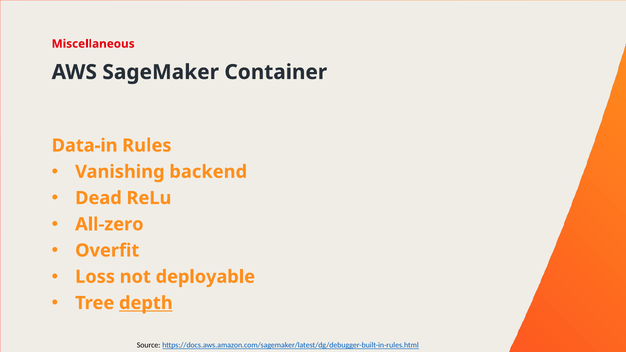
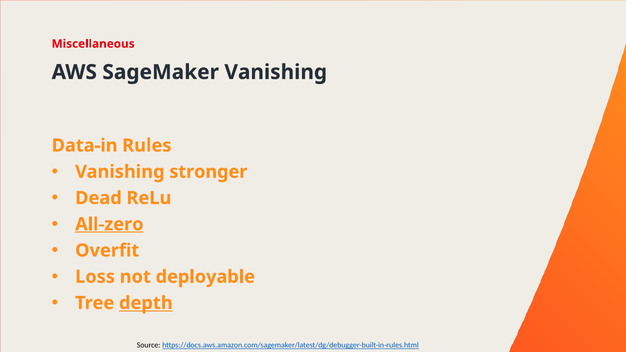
SageMaker Container: Container -> Vanishing
backend: backend -> stronger
All-zero underline: none -> present
